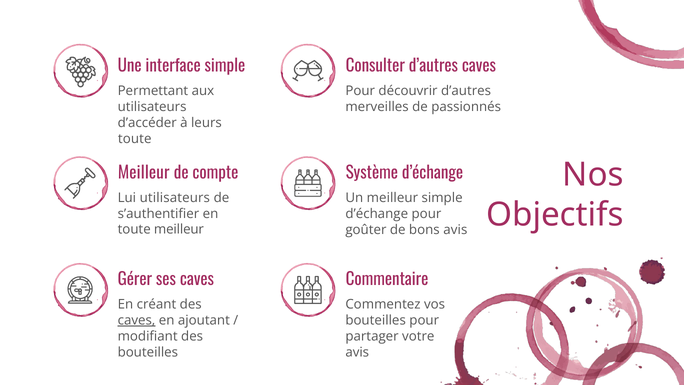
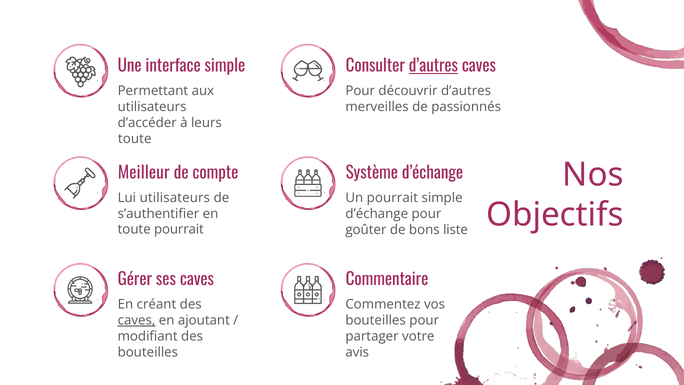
d’autres at (433, 66) underline: none -> present
Un meilleur: meilleur -> pourrait
toute meilleur: meilleur -> pourrait
bons avis: avis -> liste
